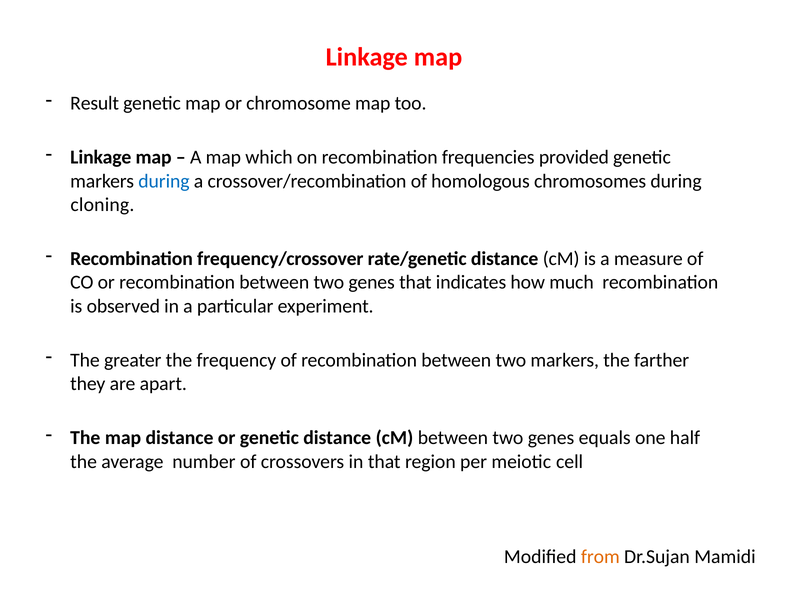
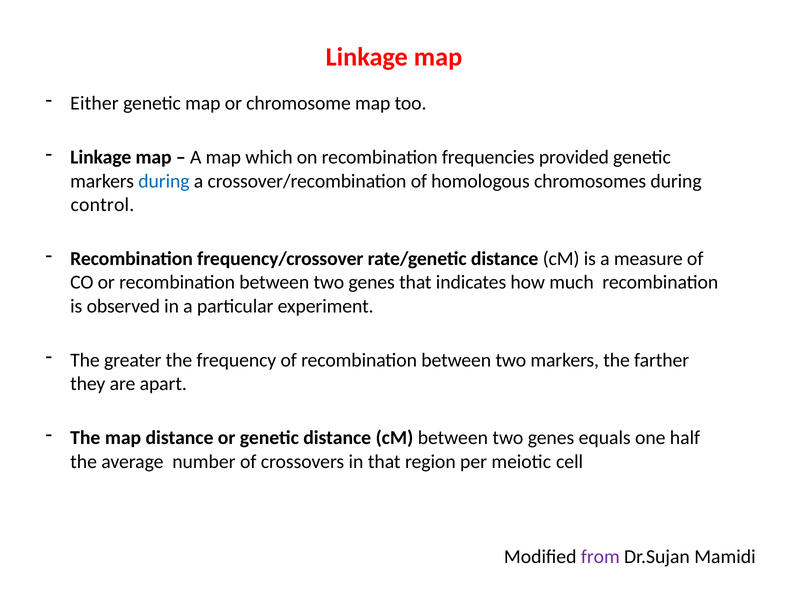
Result: Result -> Either
cloning: cloning -> control
from colour: orange -> purple
